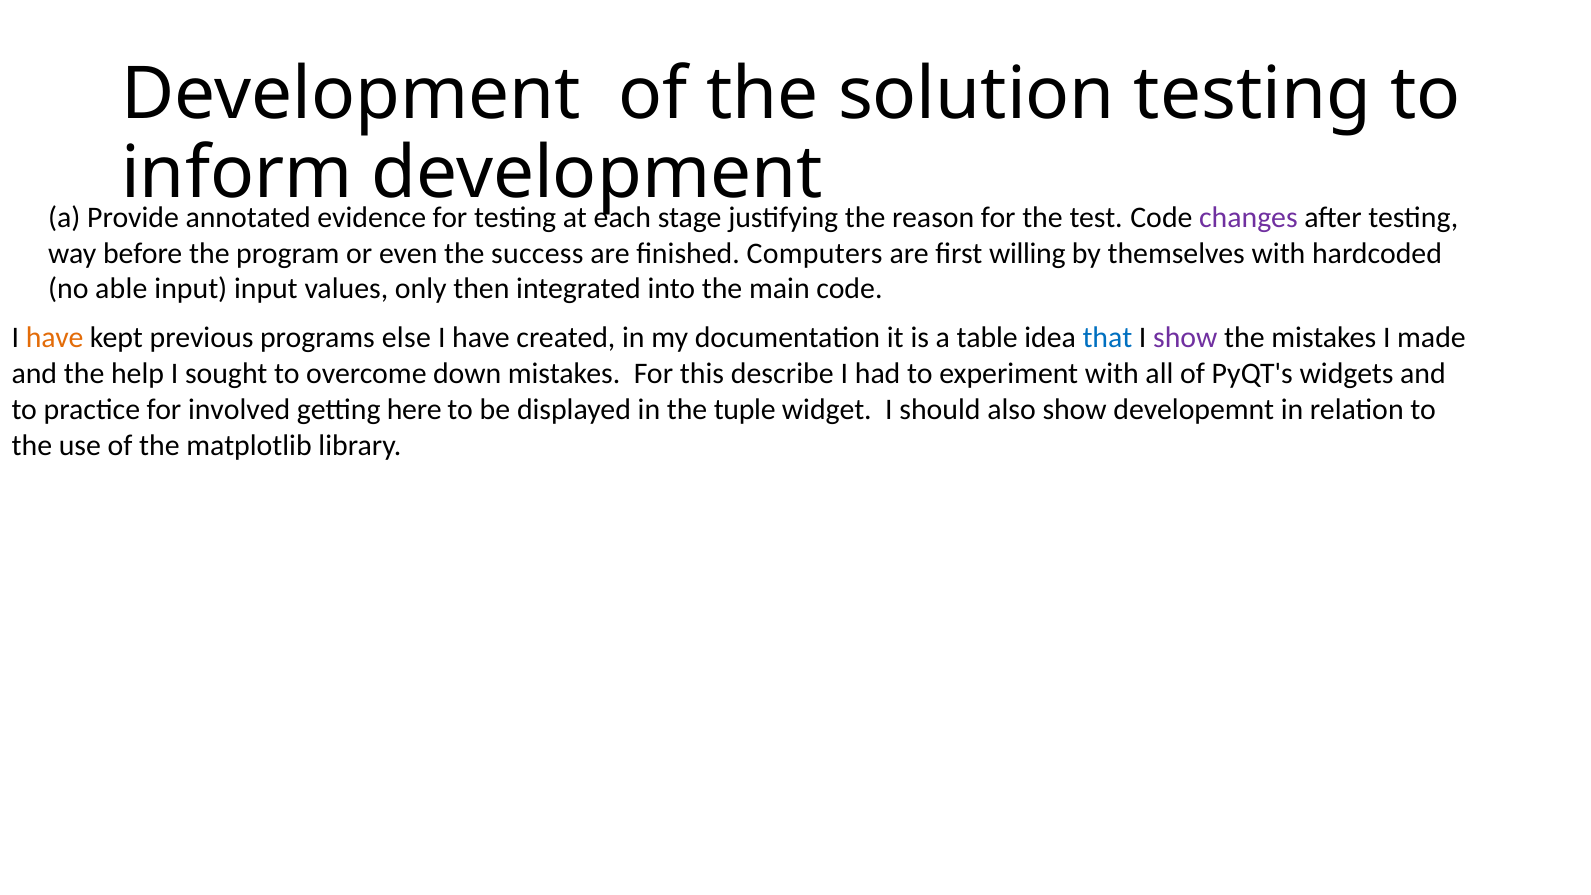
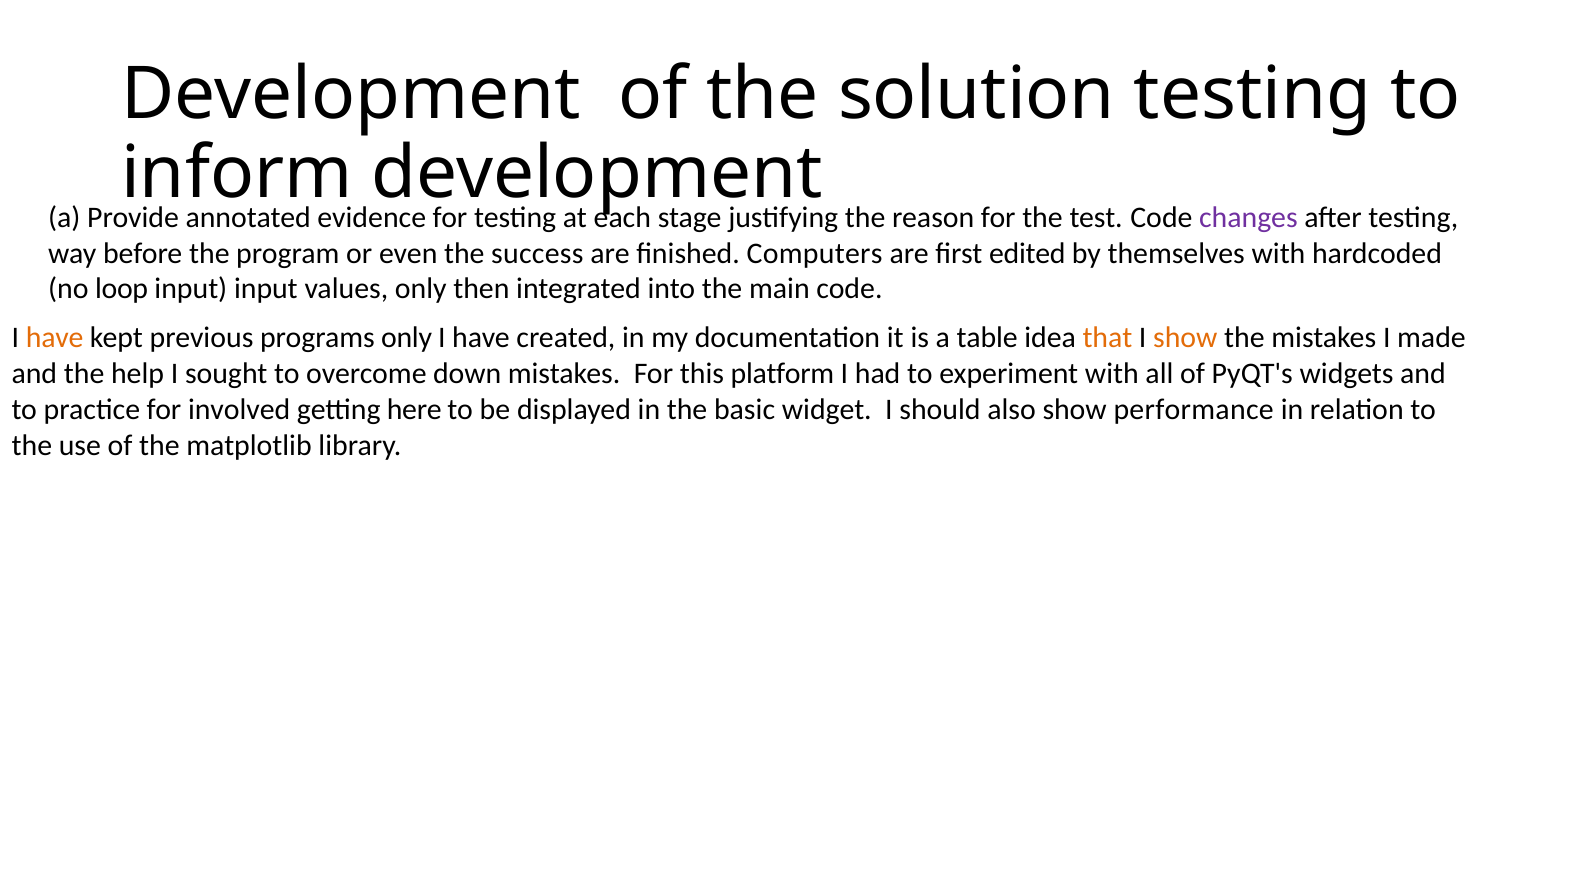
willing: willing -> edited
able: able -> loop
programs else: else -> only
that colour: blue -> orange
show at (1185, 338) colour: purple -> orange
describe: describe -> platform
tuple: tuple -> basic
developemnt: developemnt -> performance
